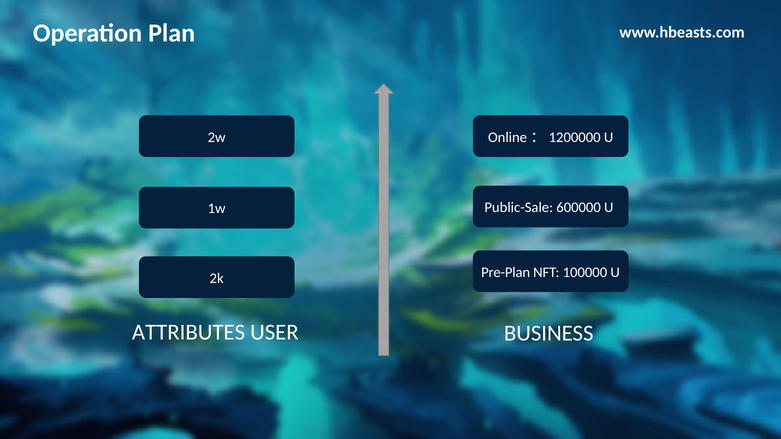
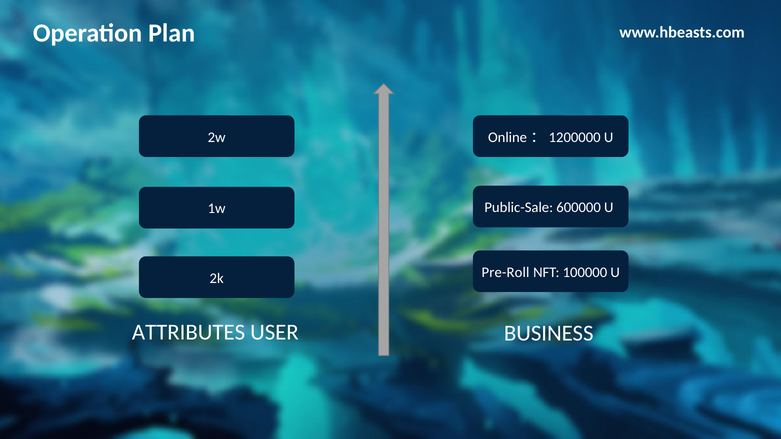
Pre-Plan: Pre-Plan -> Pre-Roll
